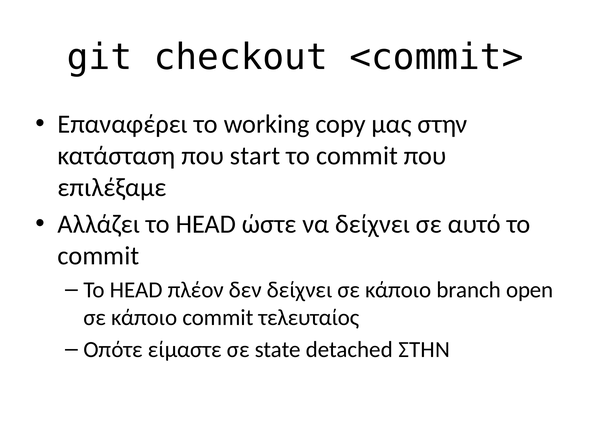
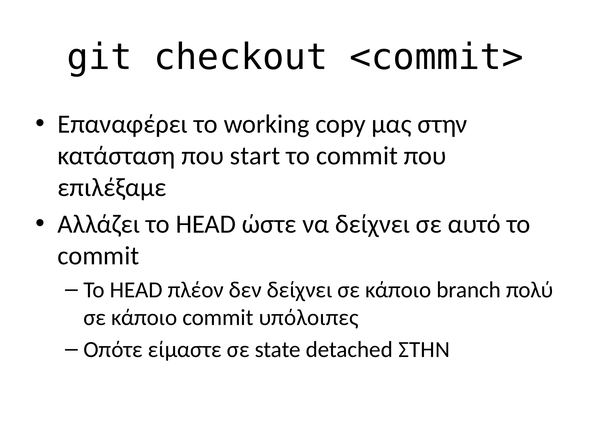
open: open -> πολύ
τελευταίος: τελευταίος -> υπόλοιπες
